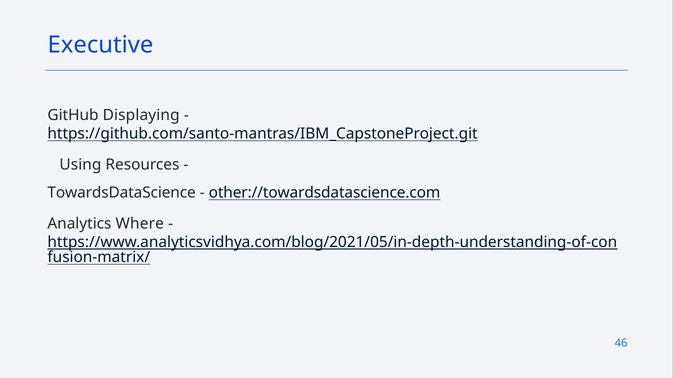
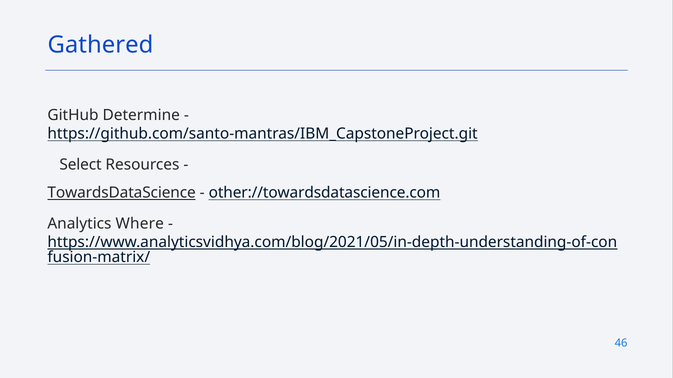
Executive: Executive -> Gathered
Displaying: Displaying -> Determine
Using: Using -> Select
TowardsDataScience underline: none -> present
